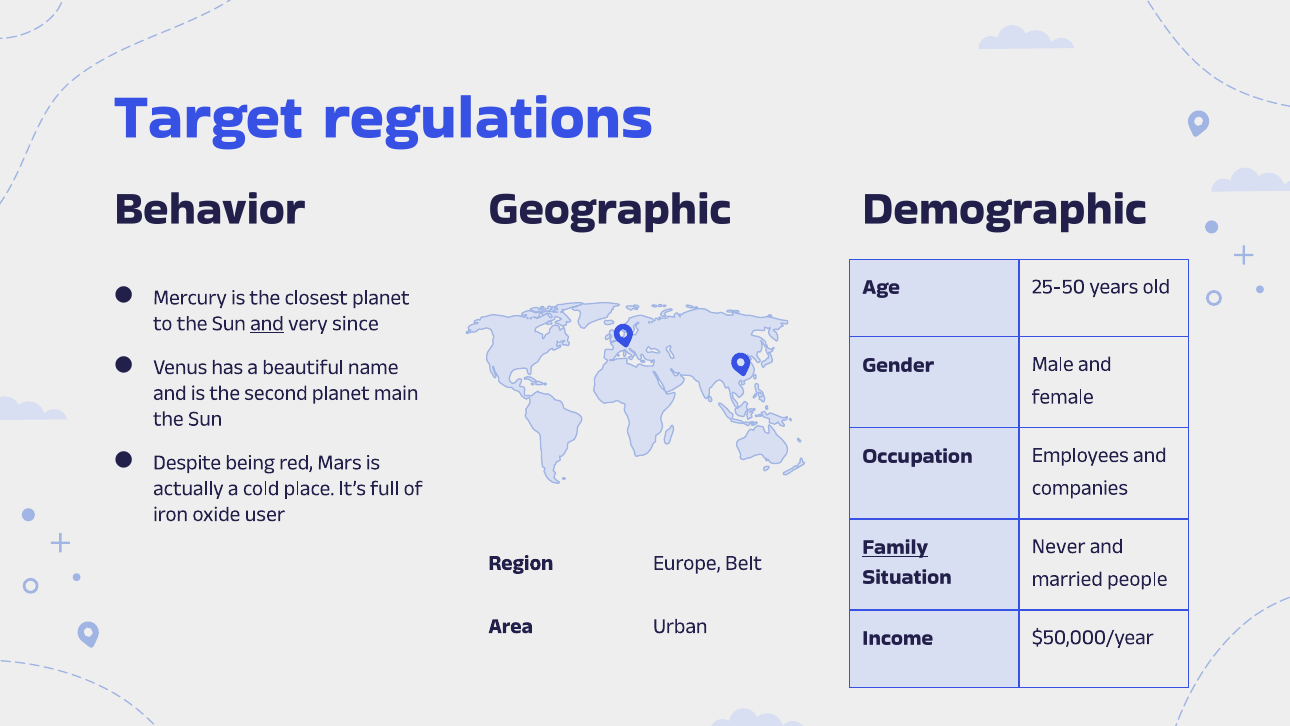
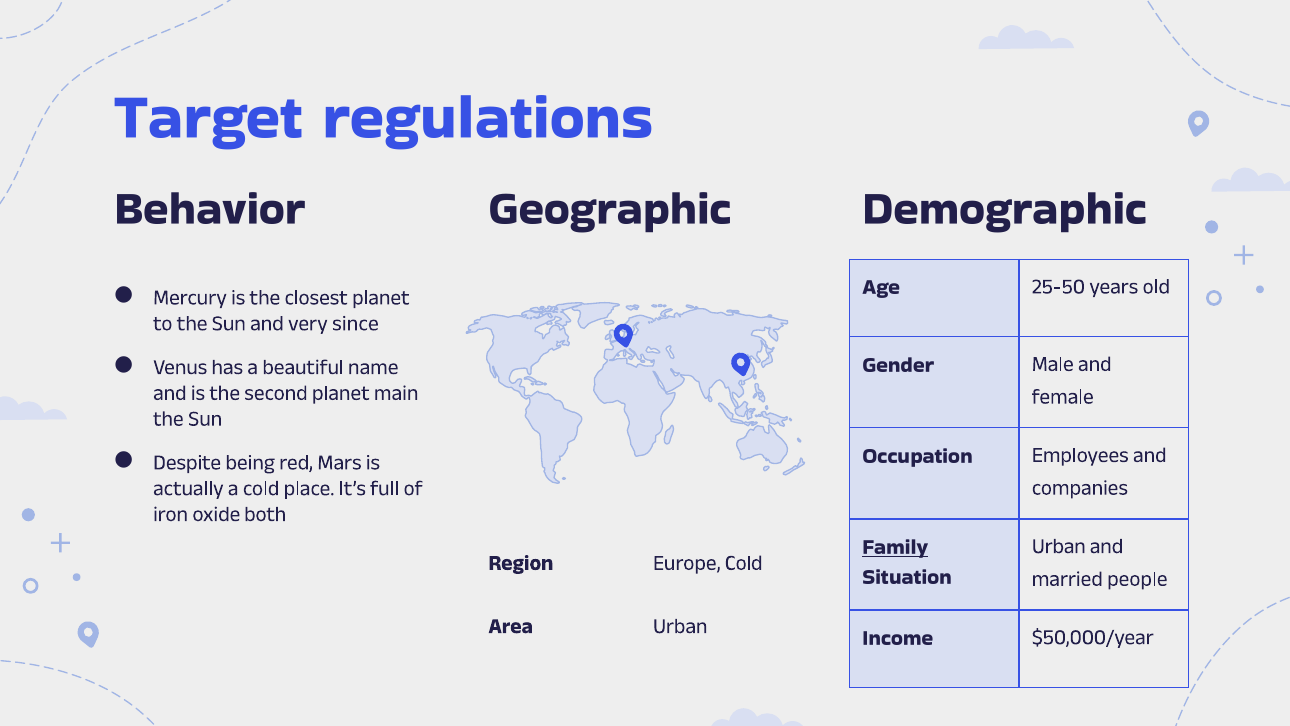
and at (267, 323) underline: present -> none
user: user -> both
Never at (1059, 546): Never -> Urban
Europe Belt: Belt -> Cold
